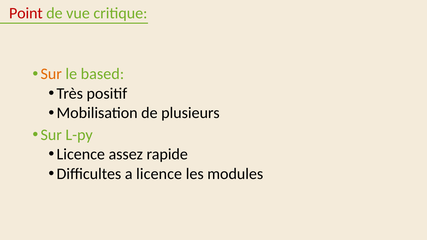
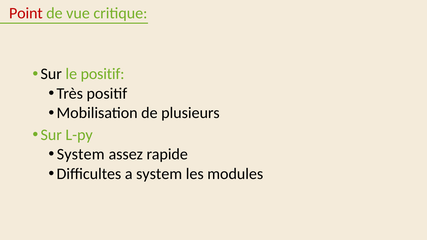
Sur at (51, 74) colour: orange -> black
le based: based -> positif
Licence at (81, 154): Licence -> System
a licence: licence -> system
